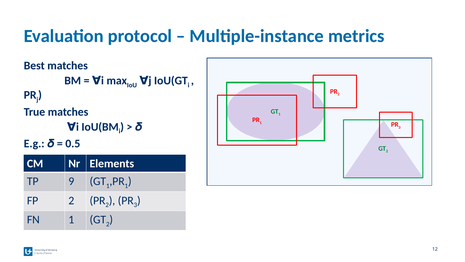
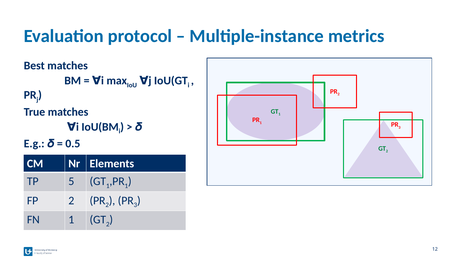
9: 9 -> 5
